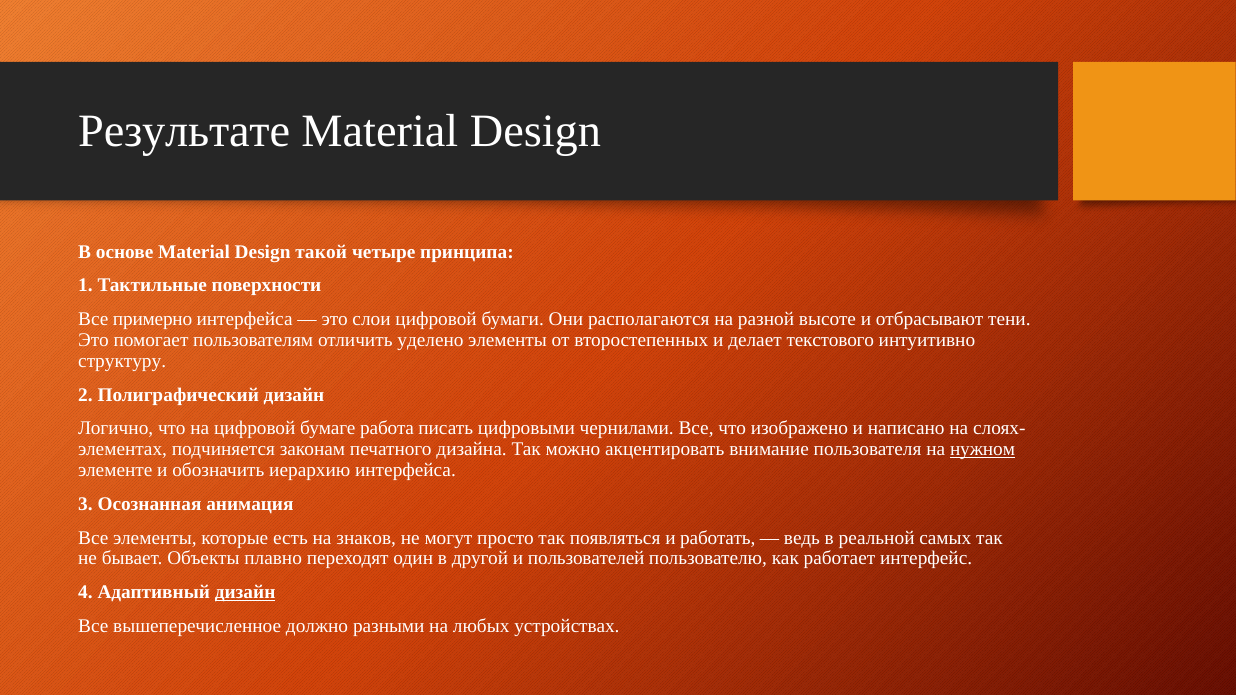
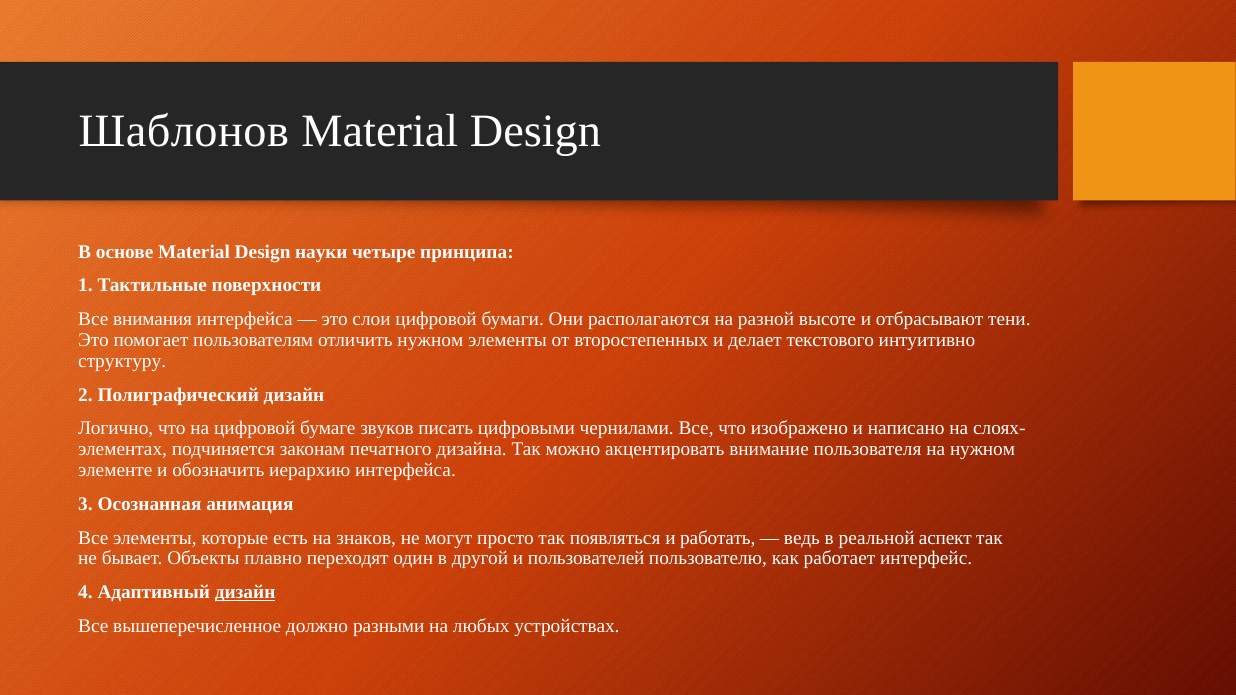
Результате: Результате -> Шаблонов
такой: такой -> науки
примерно: примерно -> внимания
отличить уделено: уделено -> нужном
работа: работа -> звуков
нужном at (982, 449) underline: present -> none
самых: самых -> аспект
